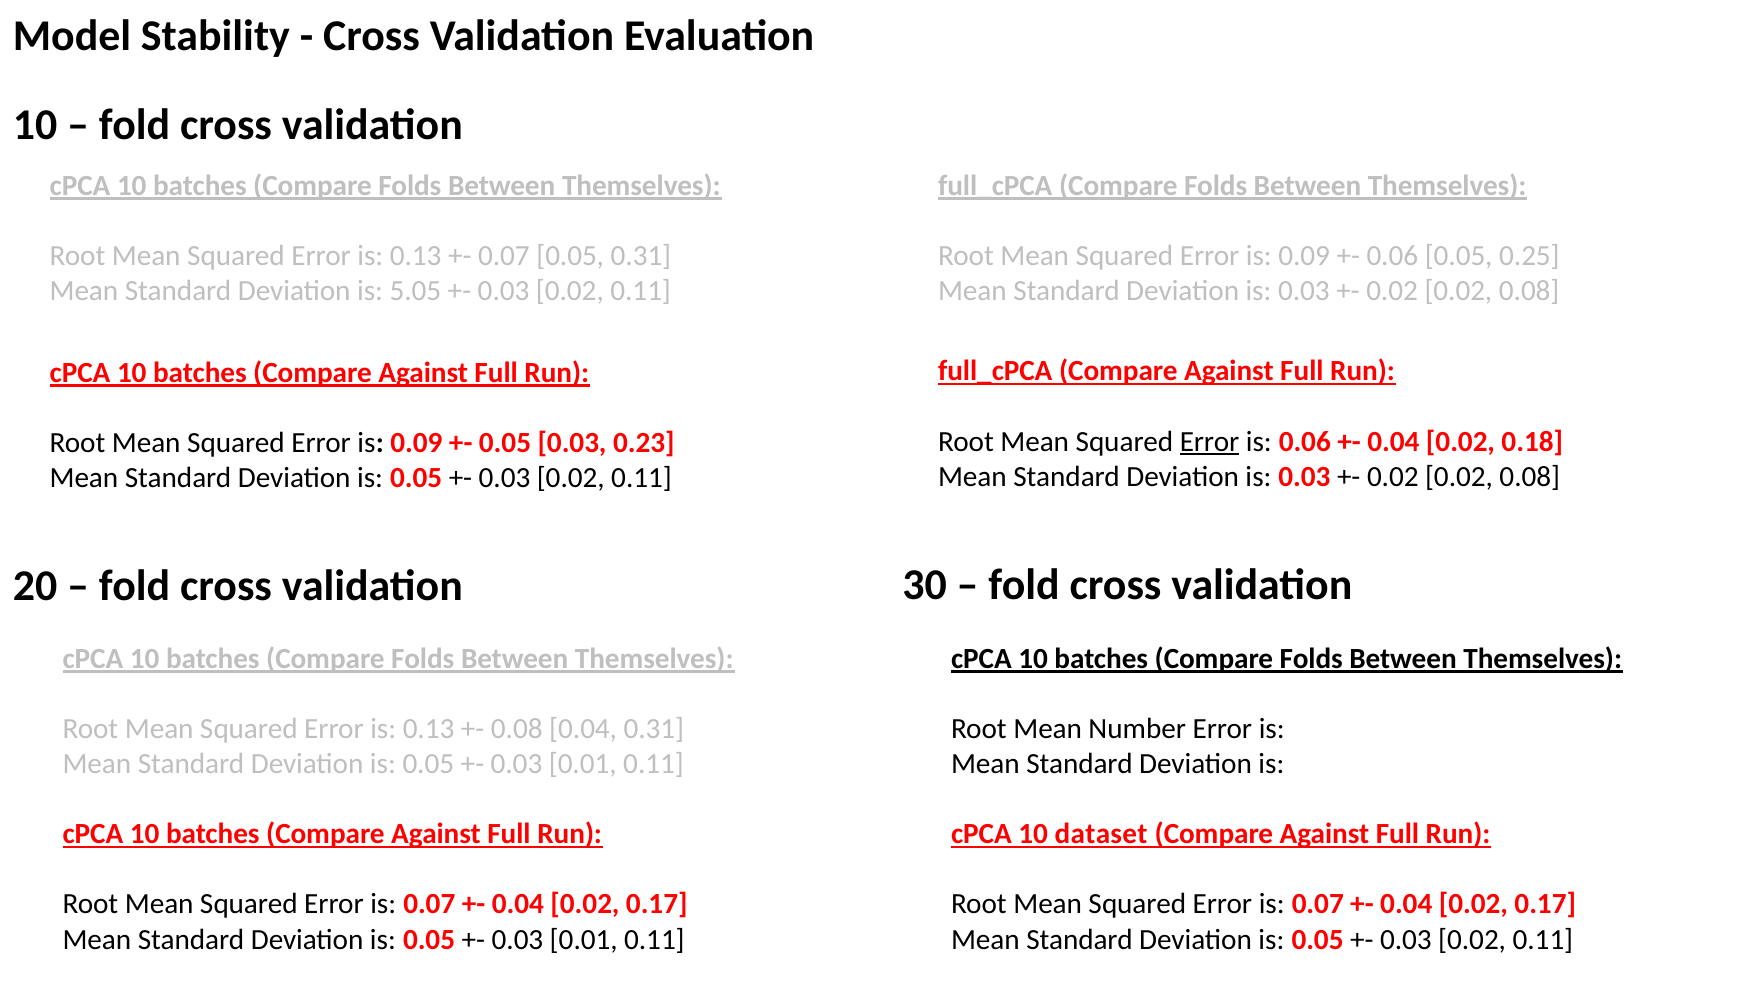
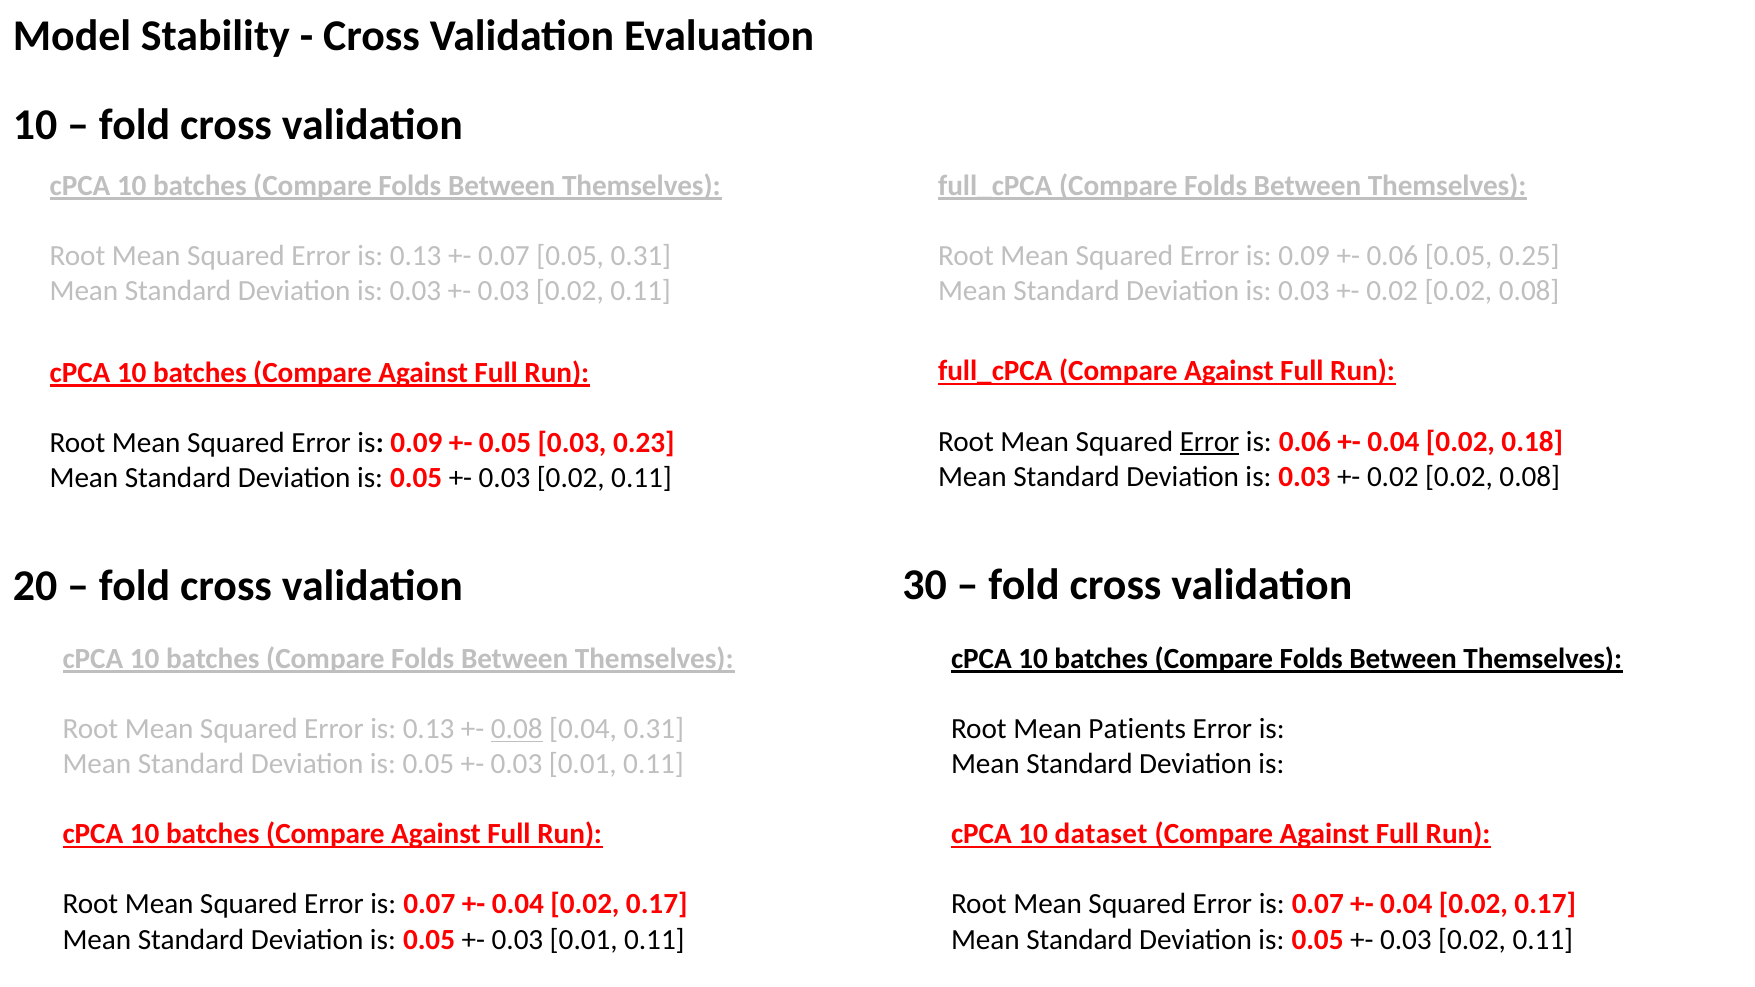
5.05 at (415, 291): 5.05 -> 0.03
0.08 at (517, 729) underline: none -> present
Number: Number -> Patients
